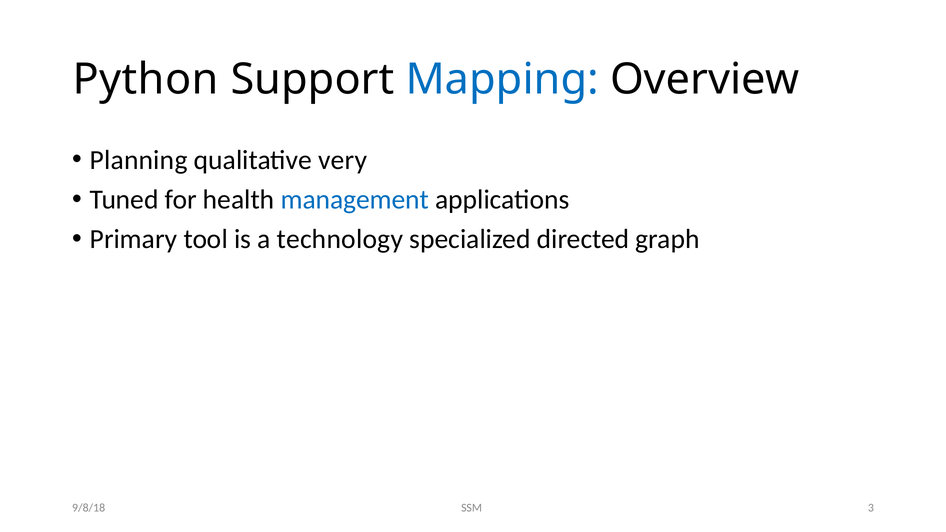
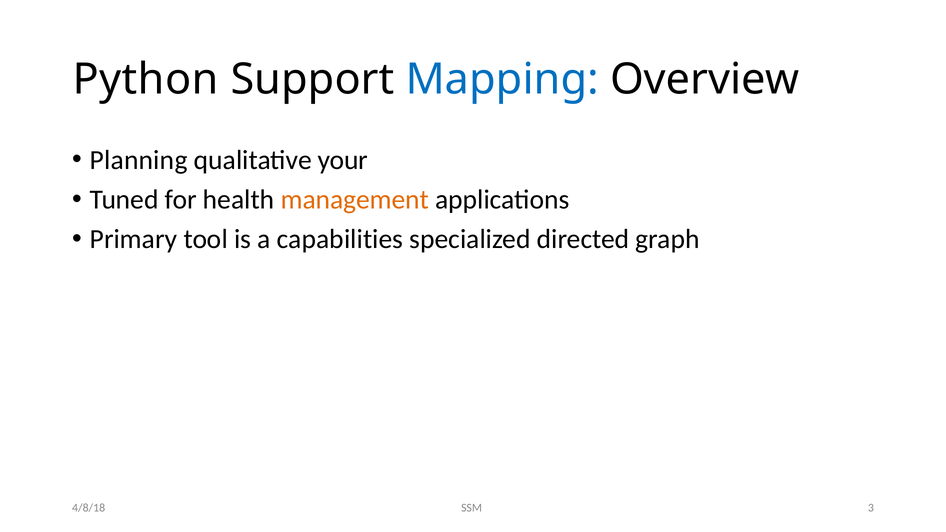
very: very -> your
management colour: blue -> orange
technology: technology -> capabilities
9/8/18: 9/8/18 -> 4/8/18
